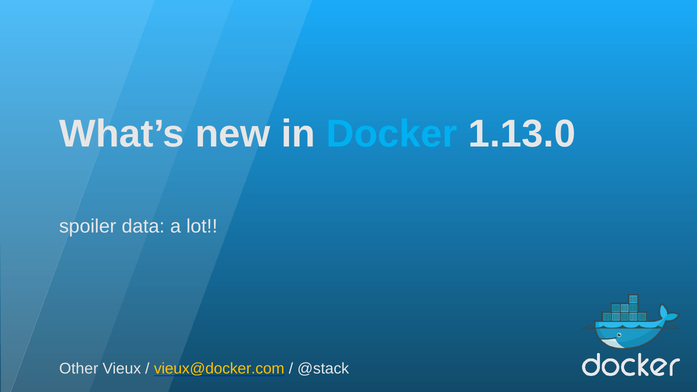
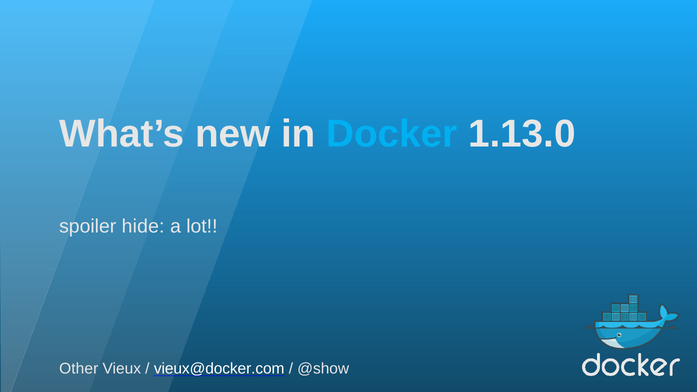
data: data -> hide
vieux@docker.com colour: yellow -> white
@stack: @stack -> @show
